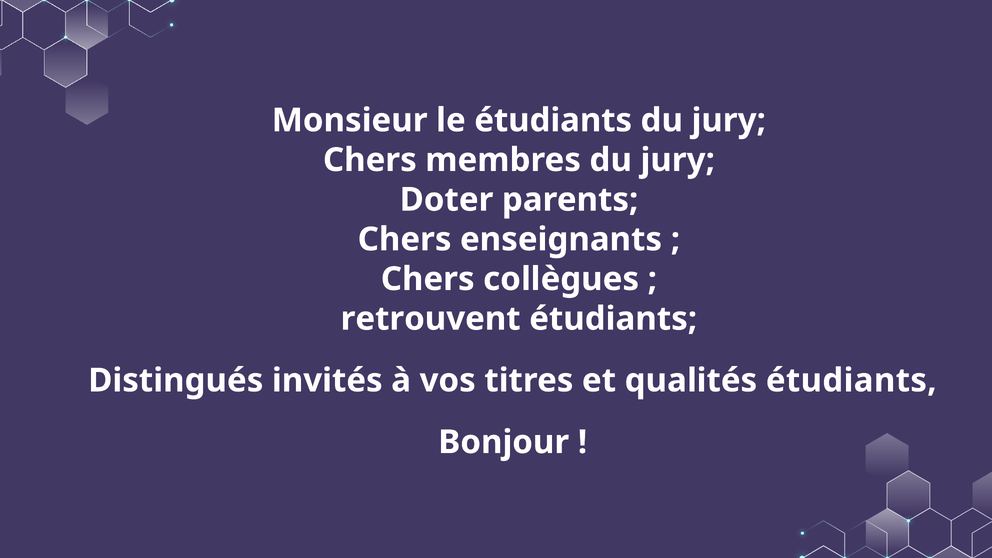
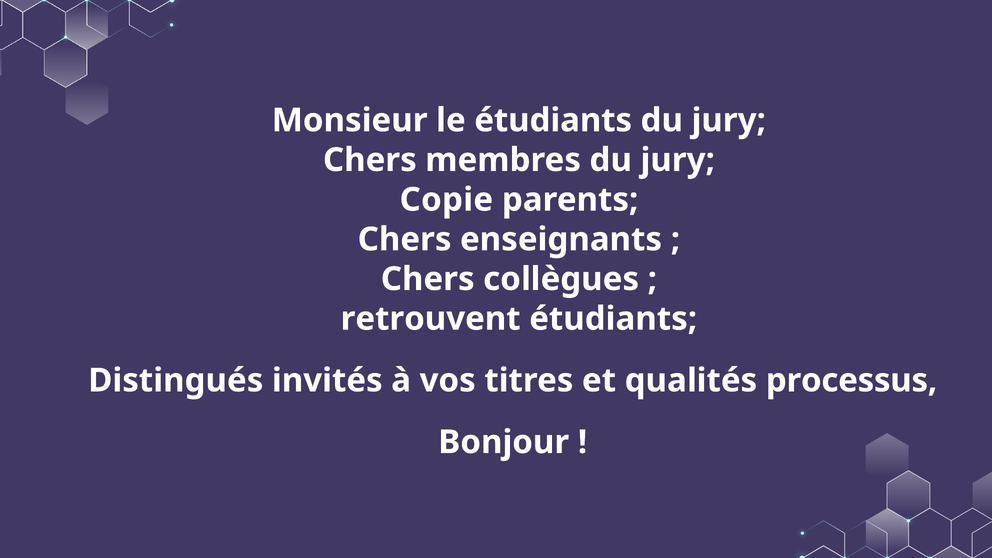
Doter: Doter -> Copie
qualités étudiants: étudiants -> processus
